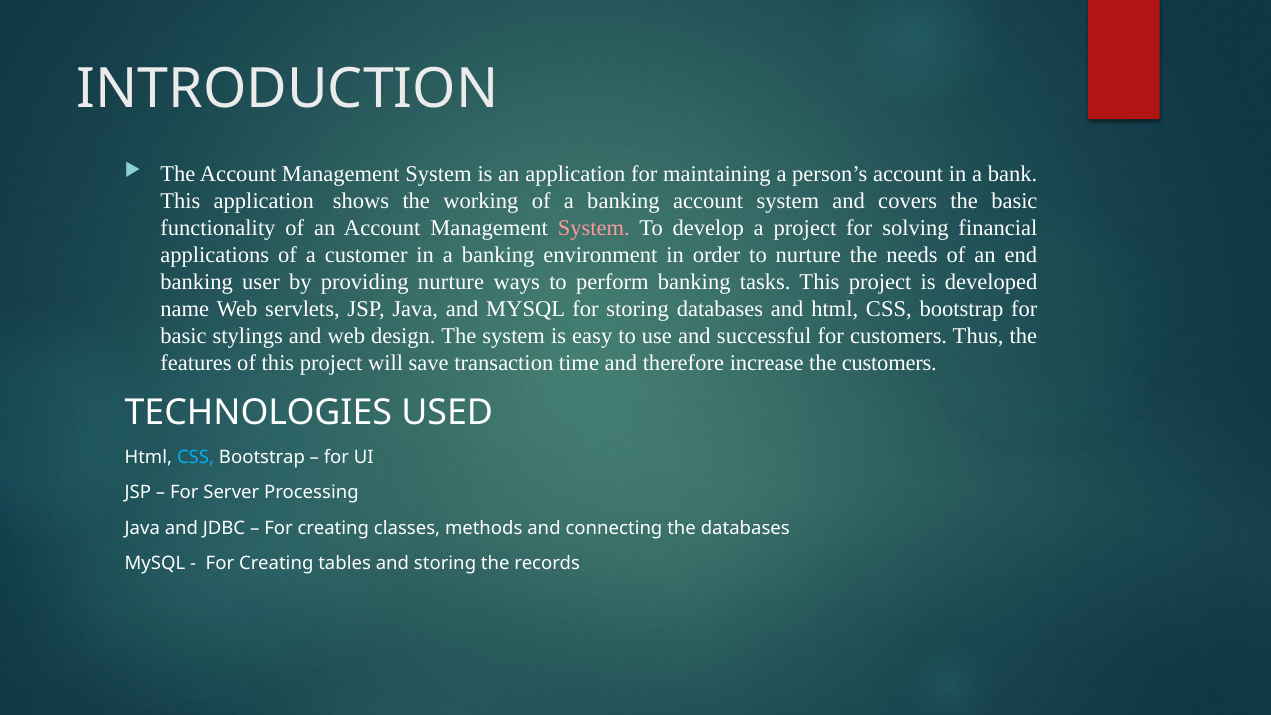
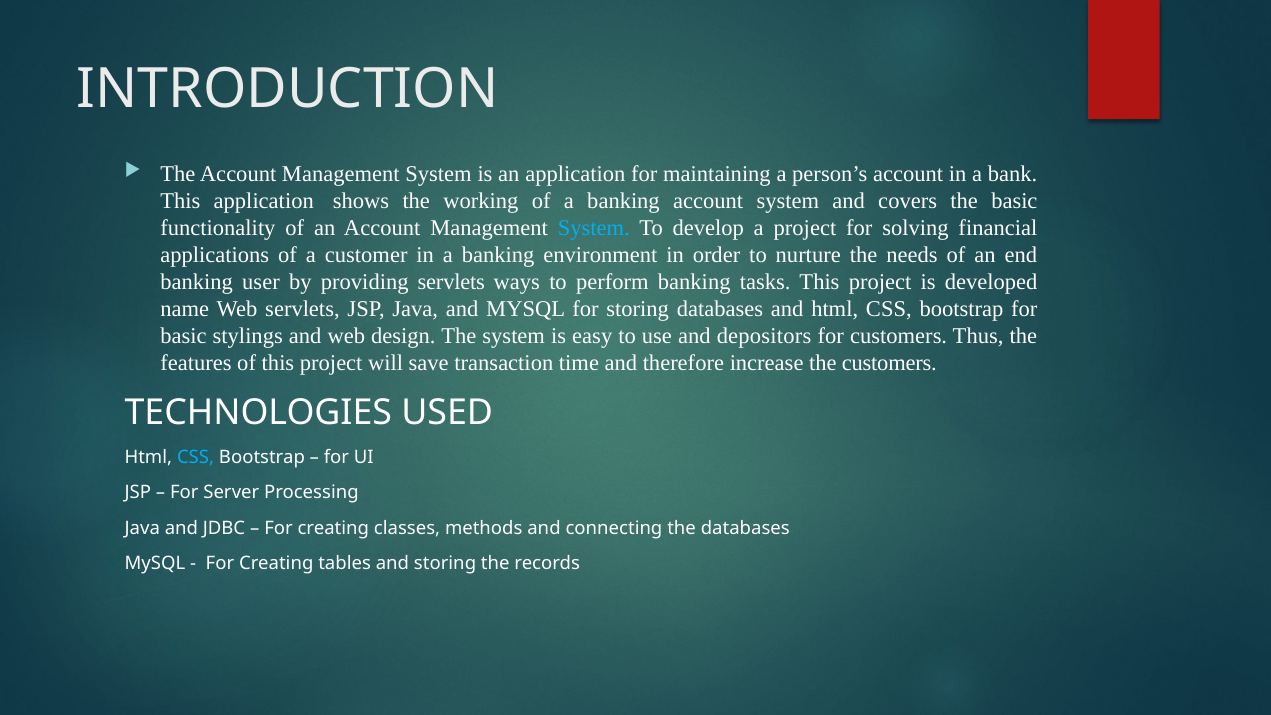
System at (594, 228) colour: pink -> light blue
providing nurture: nurture -> servlets
successful: successful -> depositors
